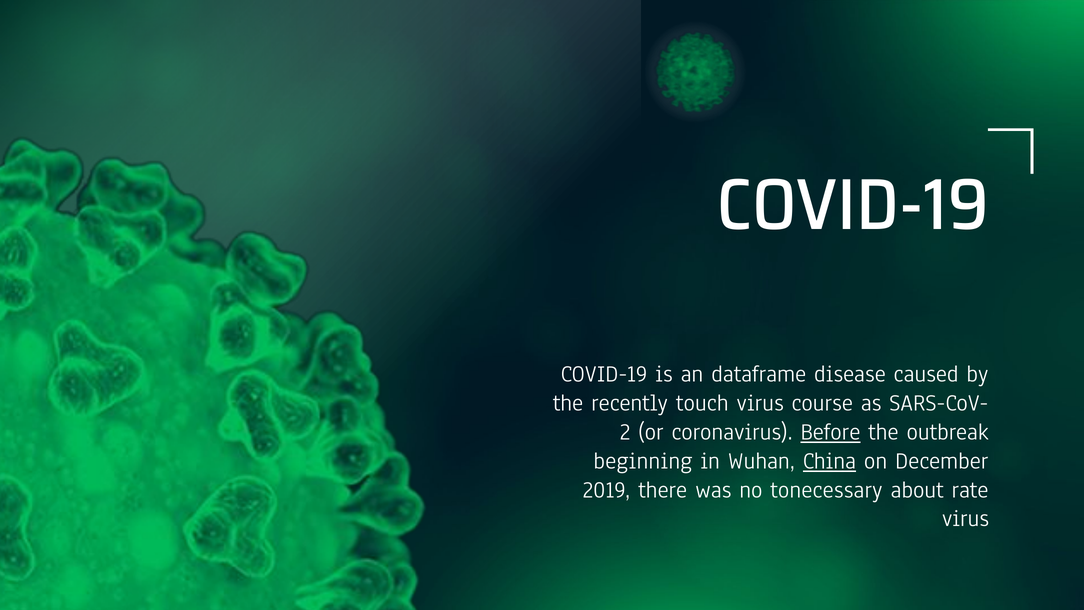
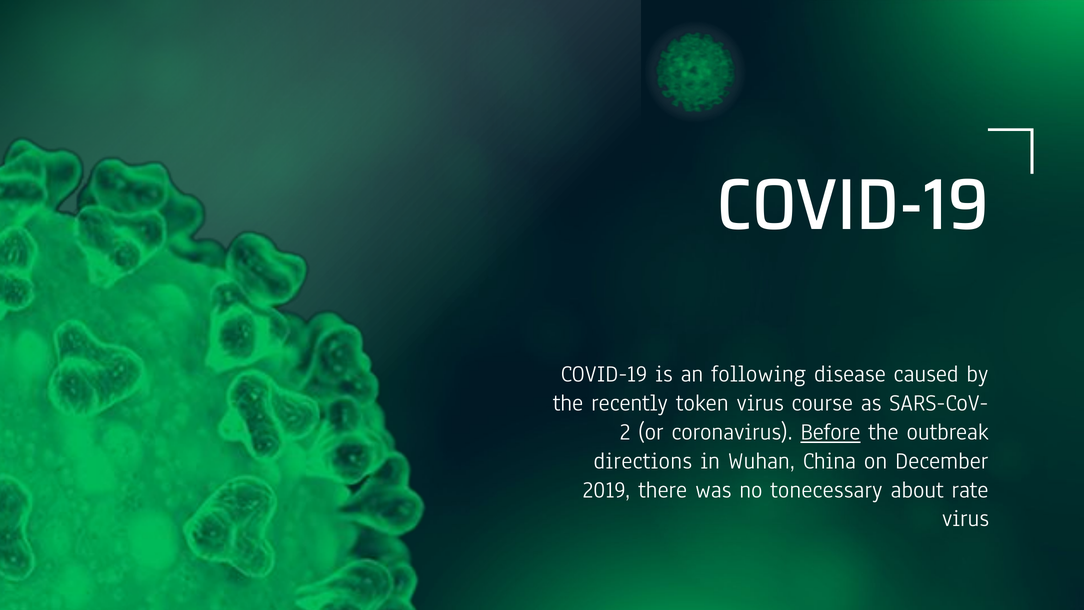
dataframe: dataframe -> following
touch: touch -> token
beginning: beginning -> directions
China underline: present -> none
